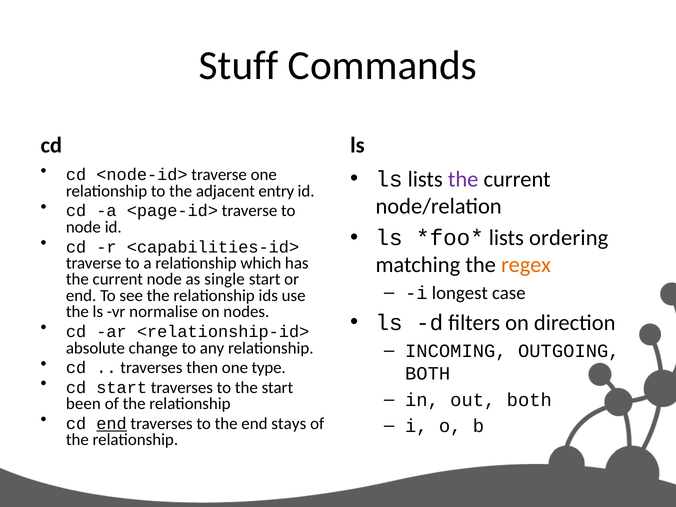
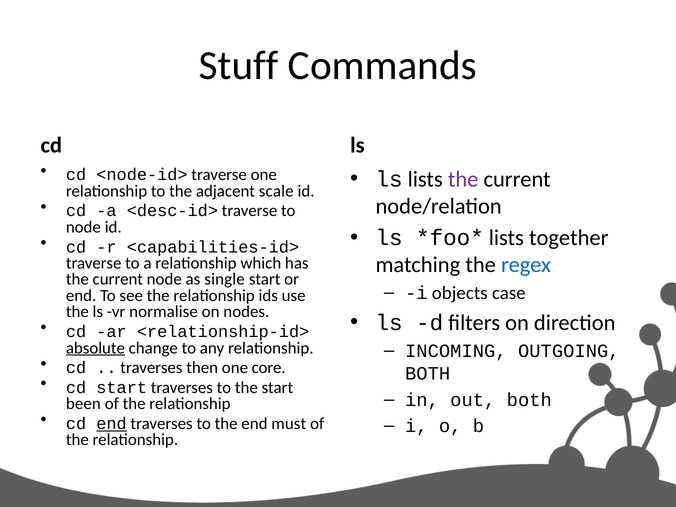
entry: entry -> scale
<page-id>: <page-id> -> <desc-id>
ordering: ordering -> together
regex colour: orange -> blue
longest: longest -> objects
absolute underline: none -> present
type: type -> core
stays: stays -> must
